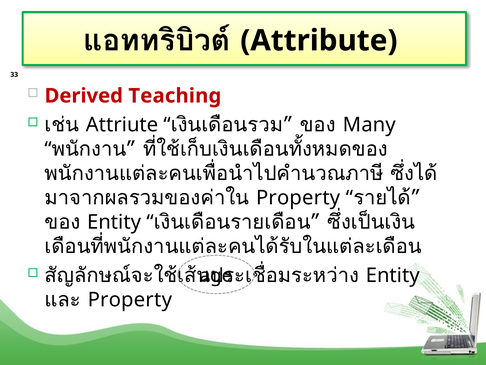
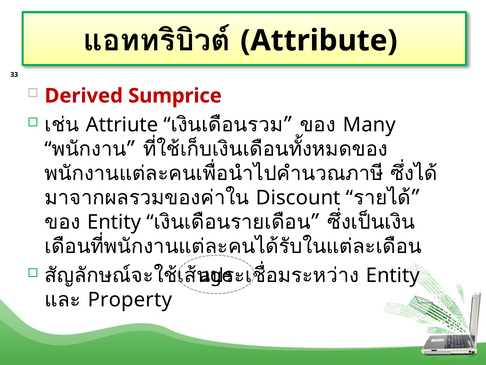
Teaching: Teaching -> Sumprice
Property at (298, 198): Property -> Discount
